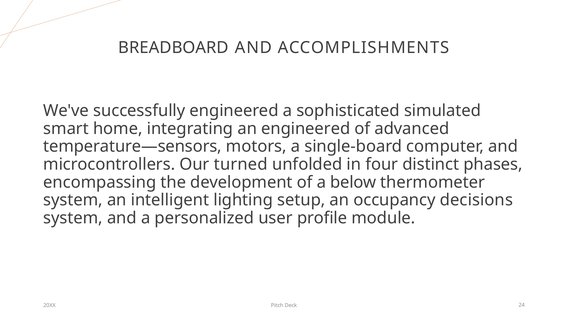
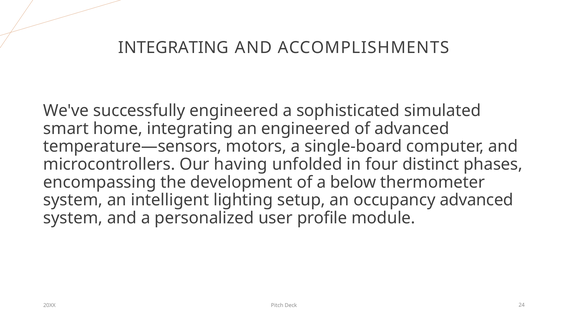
BREADBOARD at (174, 48): BREADBOARD -> INTEGRATING
turned: turned -> having
occupancy decisions: decisions -> advanced
